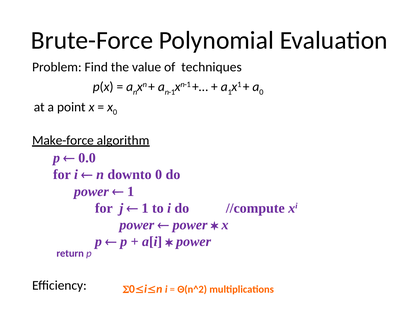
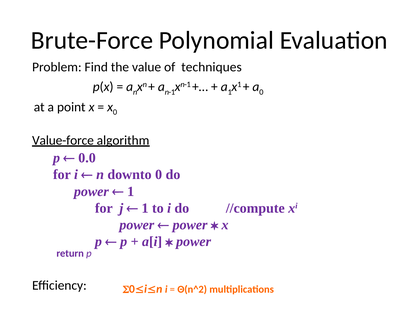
Make-force: Make-force -> Value-force
